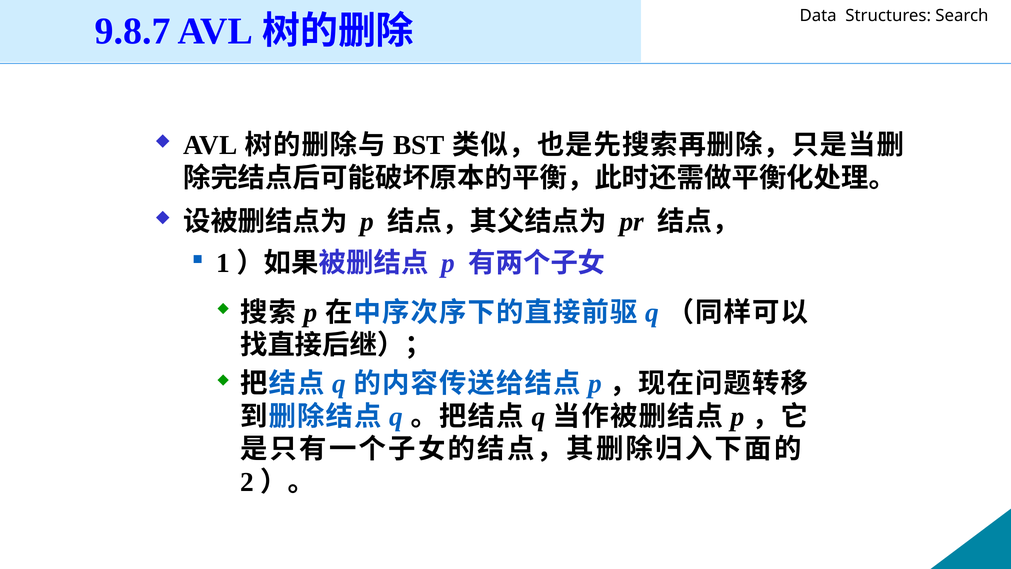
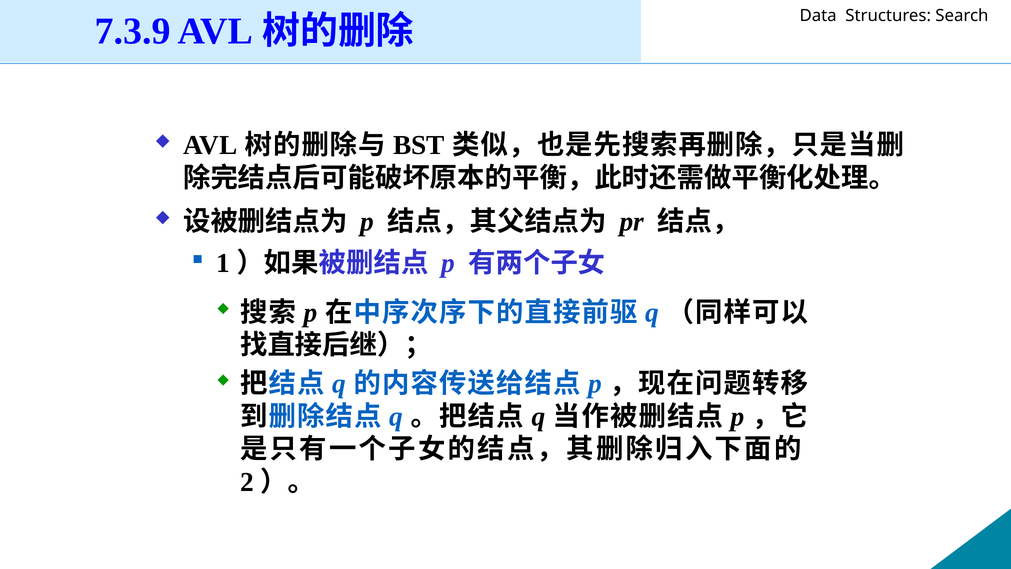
9.8.7: 9.8.7 -> 7.3.9
